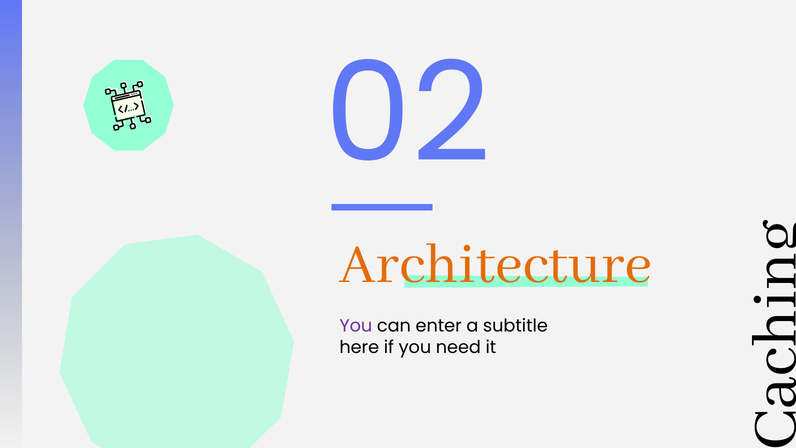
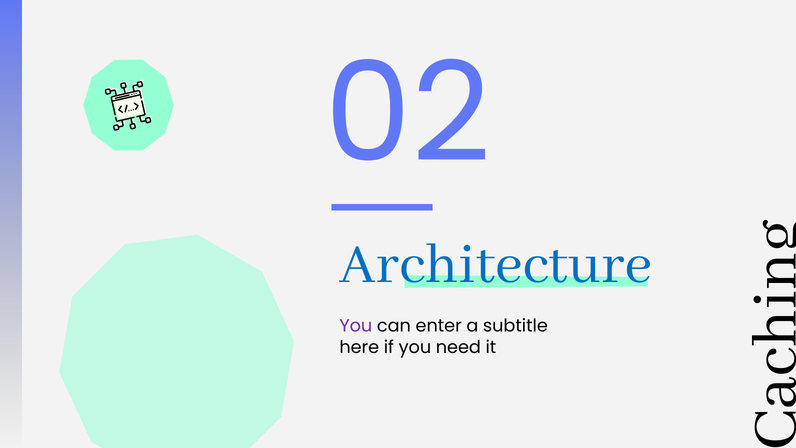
Architecture colour: orange -> blue
